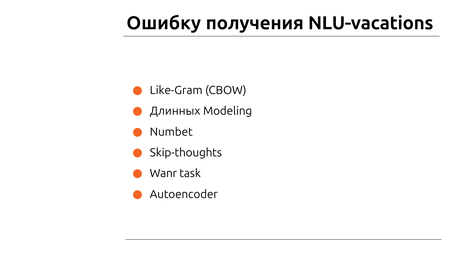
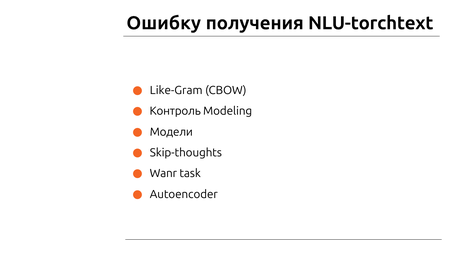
NLU-vacations: NLU-vacations -> NLU-torchtext
Длинных: Длинных -> Контроль
Numbet: Numbet -> Модели
